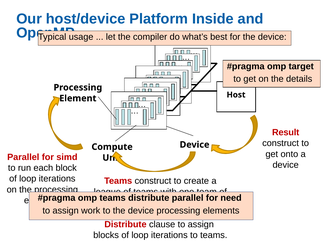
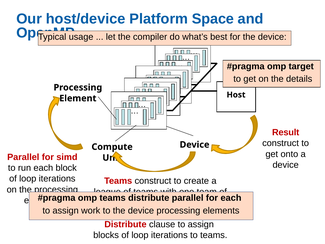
Inside: Inside -> Space
need at (231, 198): need -> each
